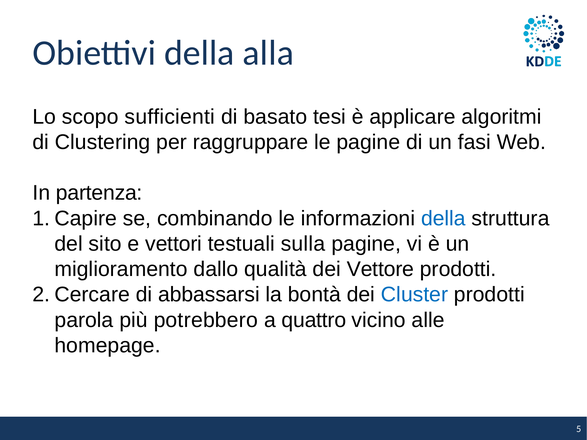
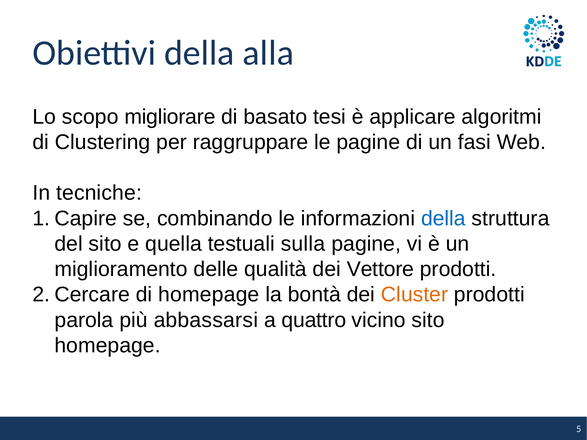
sufficienti: sufficienti -> migliorare
partenza: partenza -> tecniche
vettori: vettori -> quella
dallo: dallo -> delle
di abbassarsi: abbassarsi -> homepage
Cluster colour: blue -> orange
potrebbero: potrebbero -> abbassarsi
vicino alle: alle -> sito
